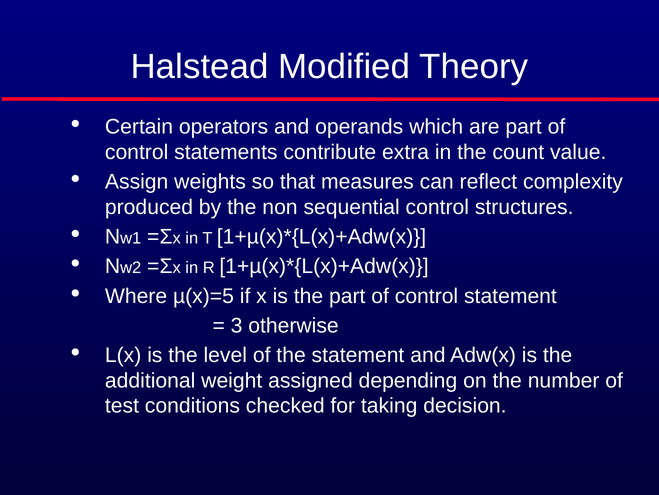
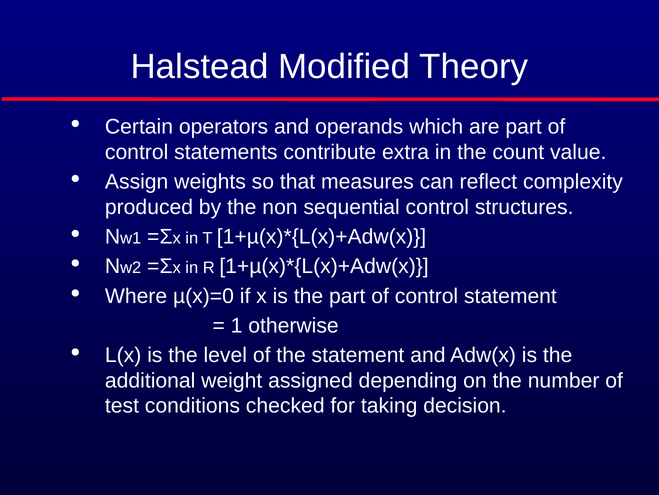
µ(x)=5: µ(x)=5 -> µ(x)=0
3: 3 -> 1
